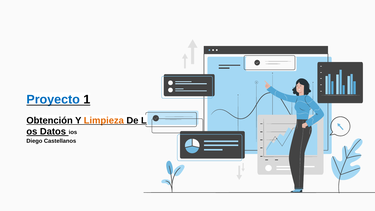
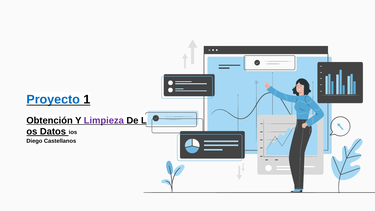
Limpieza colour: orange -> purple
